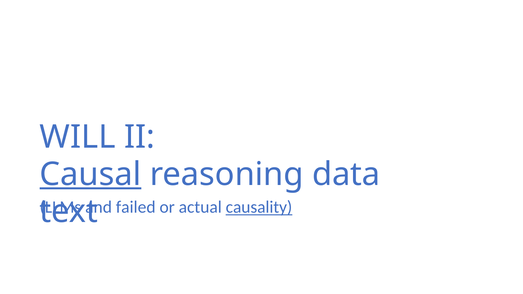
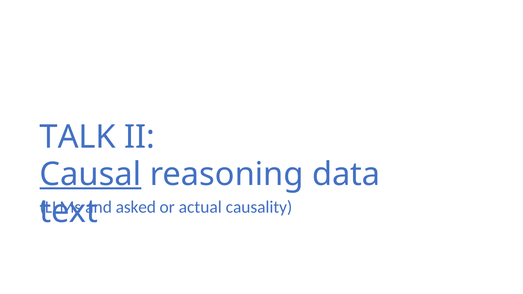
WILL: WILL -> TALK
failed: failed -> asked
causality underline: present -> none
